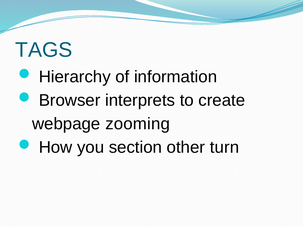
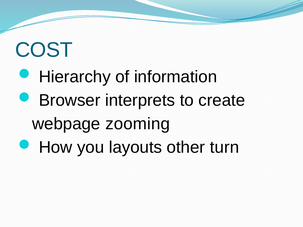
TAGS: TAGS -> COST
section: section -> layouts
